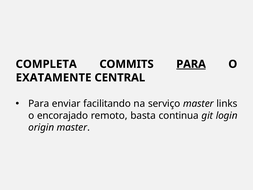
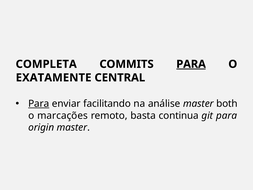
Para at (39, 104) underline: none -> present
serviço: serviço -> análise
links: links -> both
encorajado: encorajado -> marcações
git login: login -> para
